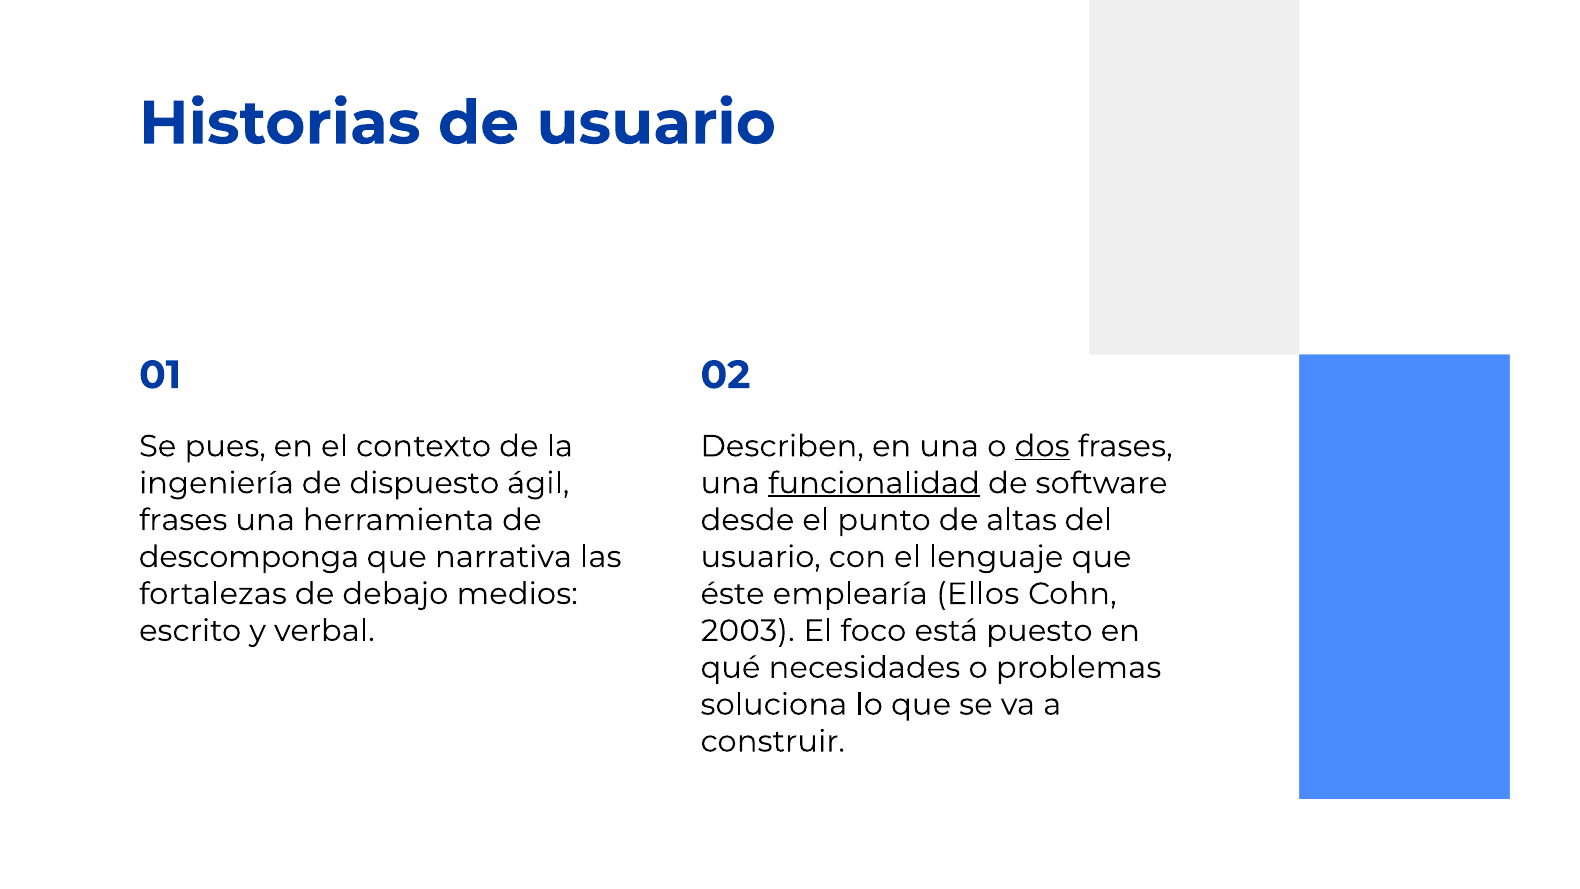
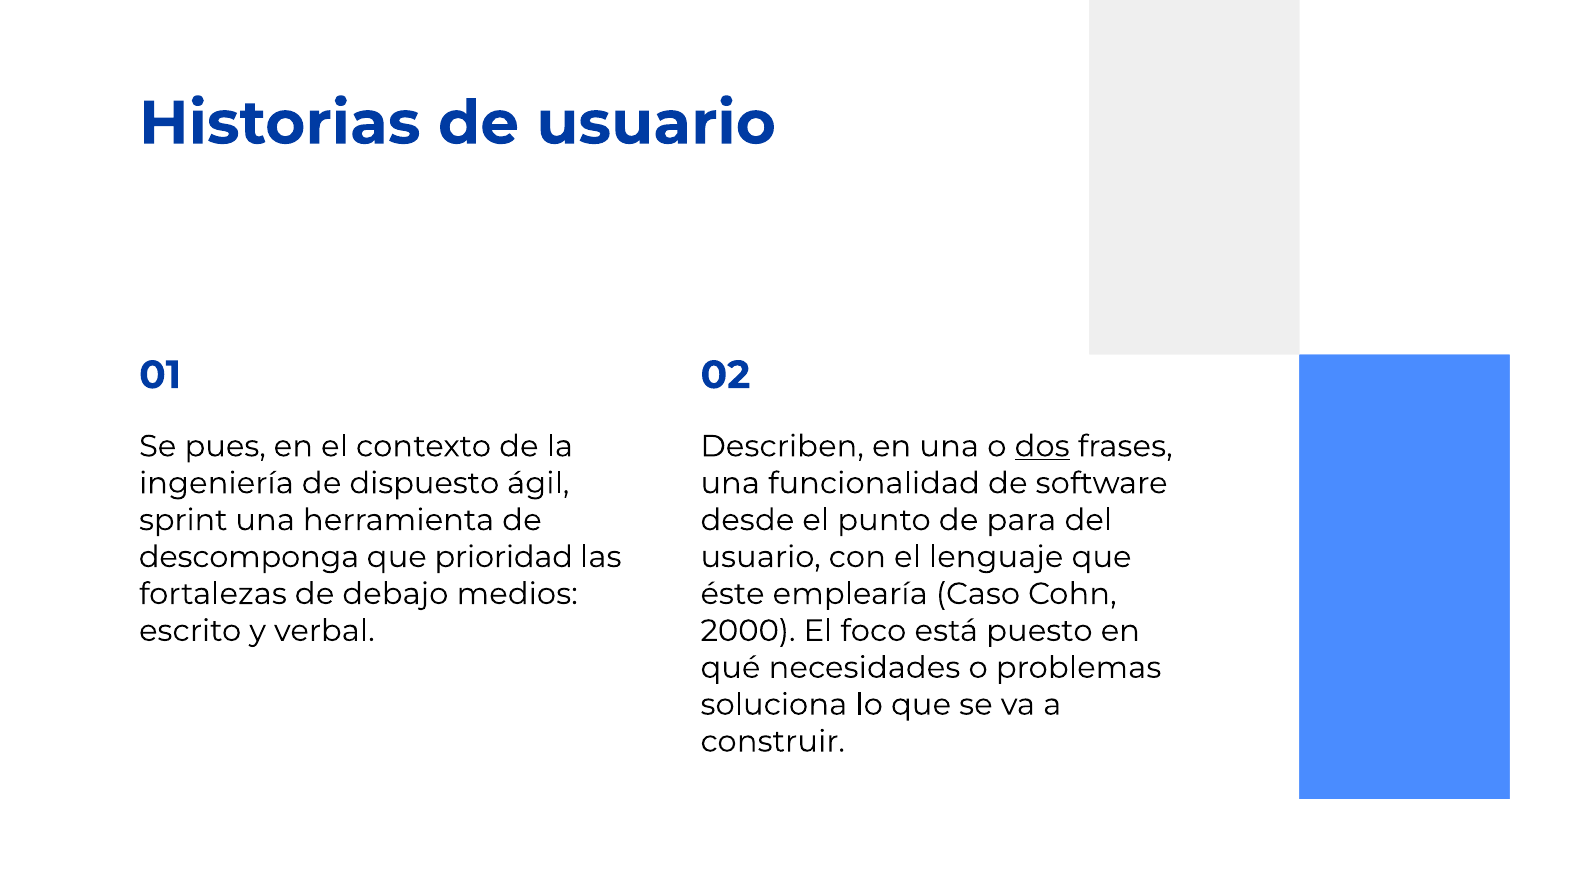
funcionalidad underline: present -> none
frases at (183, 520): frases -> sprint
altas: altas -> para
narrativa: narrativa -> prioridad
Ellos: Ellos -> Caso
2003: 2003 -> 2000
